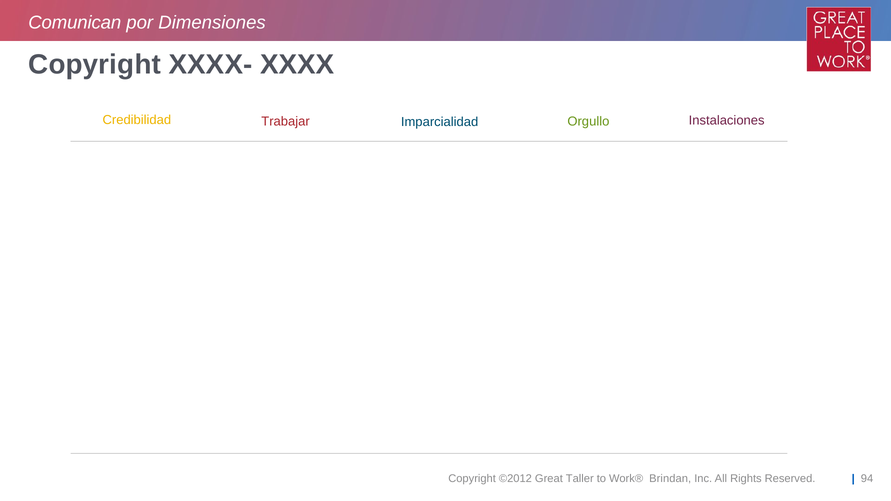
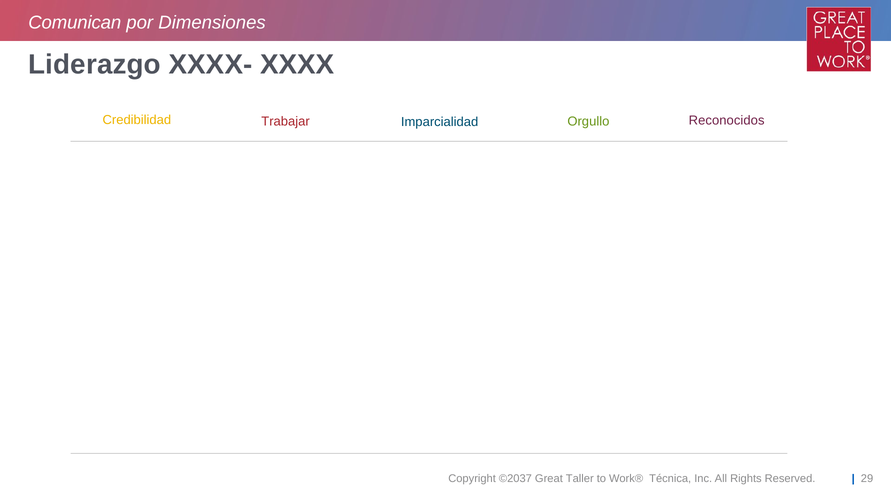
Copyright at (95, 65): Copyright -> Liderazgo
Instalaciones: Instalaciones -> Reconocidos
©2012: ©2012 -> ©2037
Brindan: Brindan -> Técnica
94: 94 -> 29
